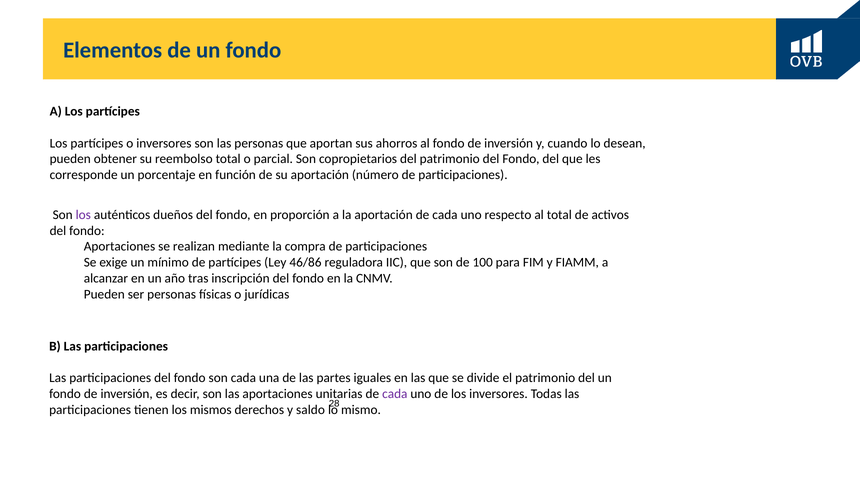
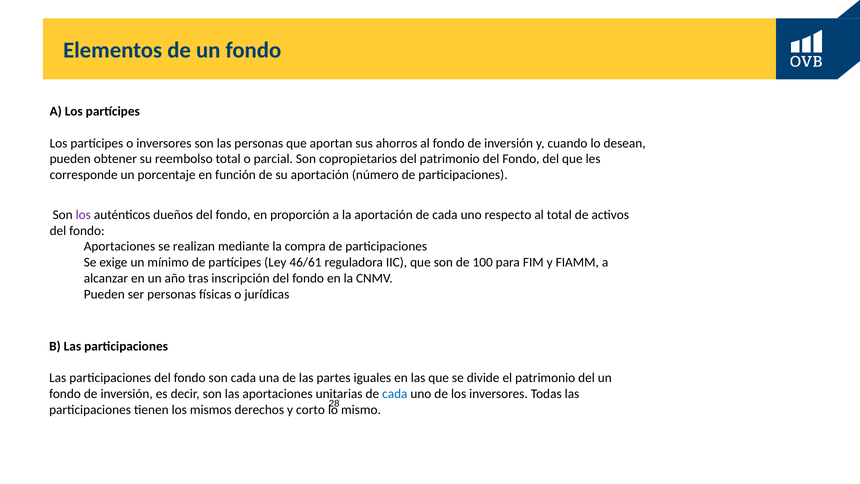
46/86: 46/86 -> 46/61
cada at (395, 394) colour: purple -> blue
saldo: saldo -> corto
